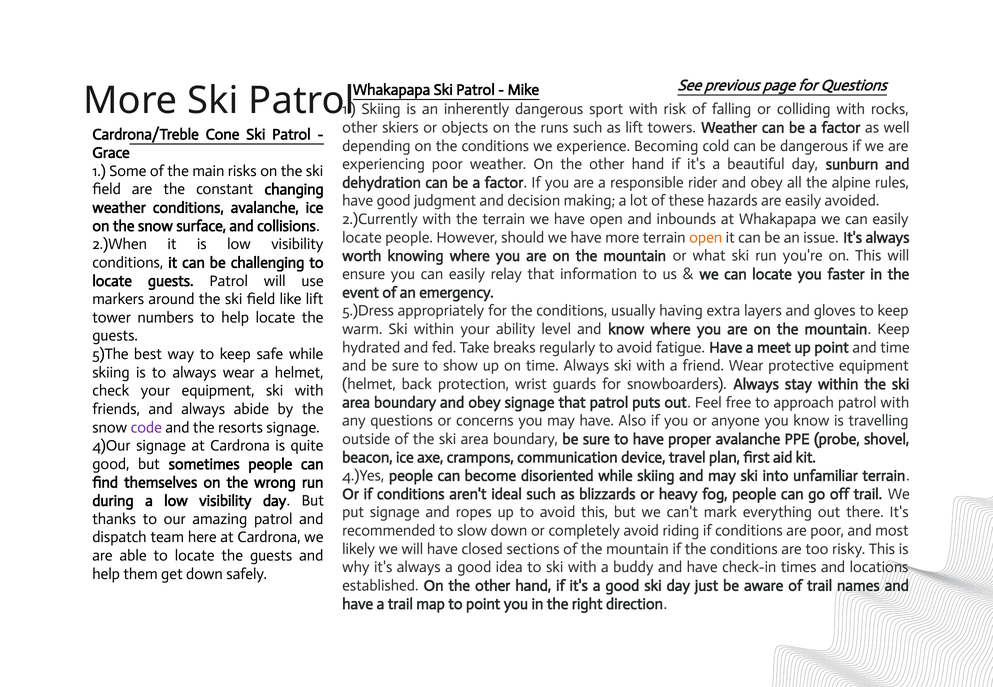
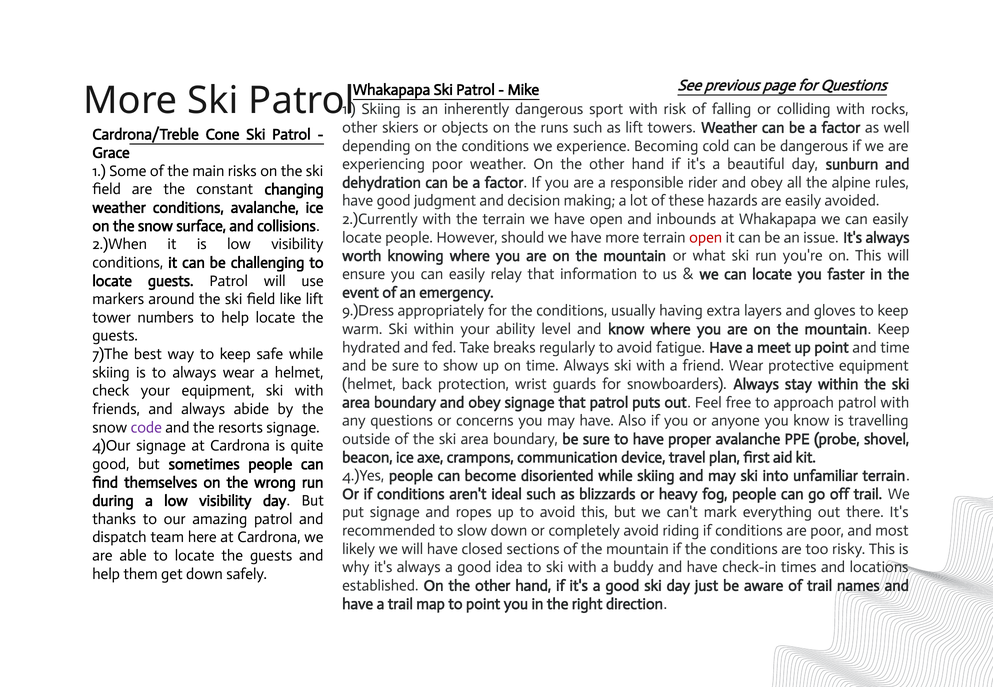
open at (706, 238) colour: orange -> red
5.)Dress: 5.)Dress -> 9.)Dress
5)The: 5)The -> 7)The
